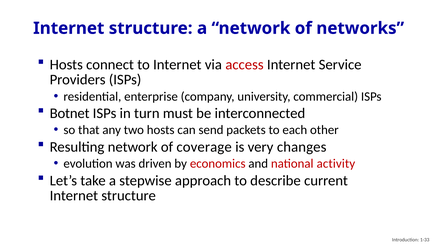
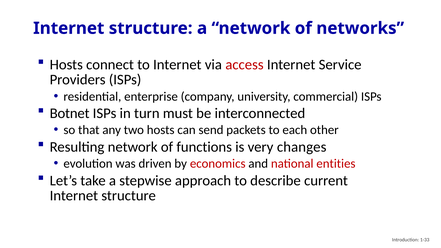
coverage: coverage -> functions
activity: activity -> entities
